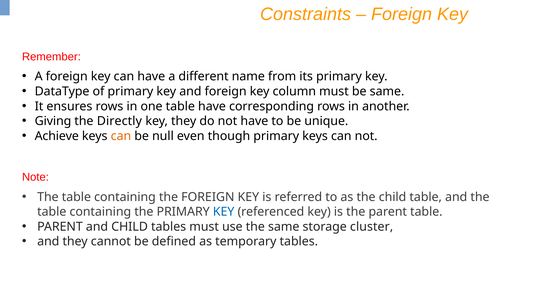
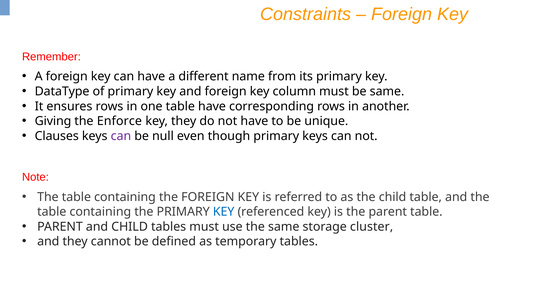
Directly: Directly -> Enforce
Achieve: Achieve -> Clauses
can at (121, 136) colour: orange -> purple
